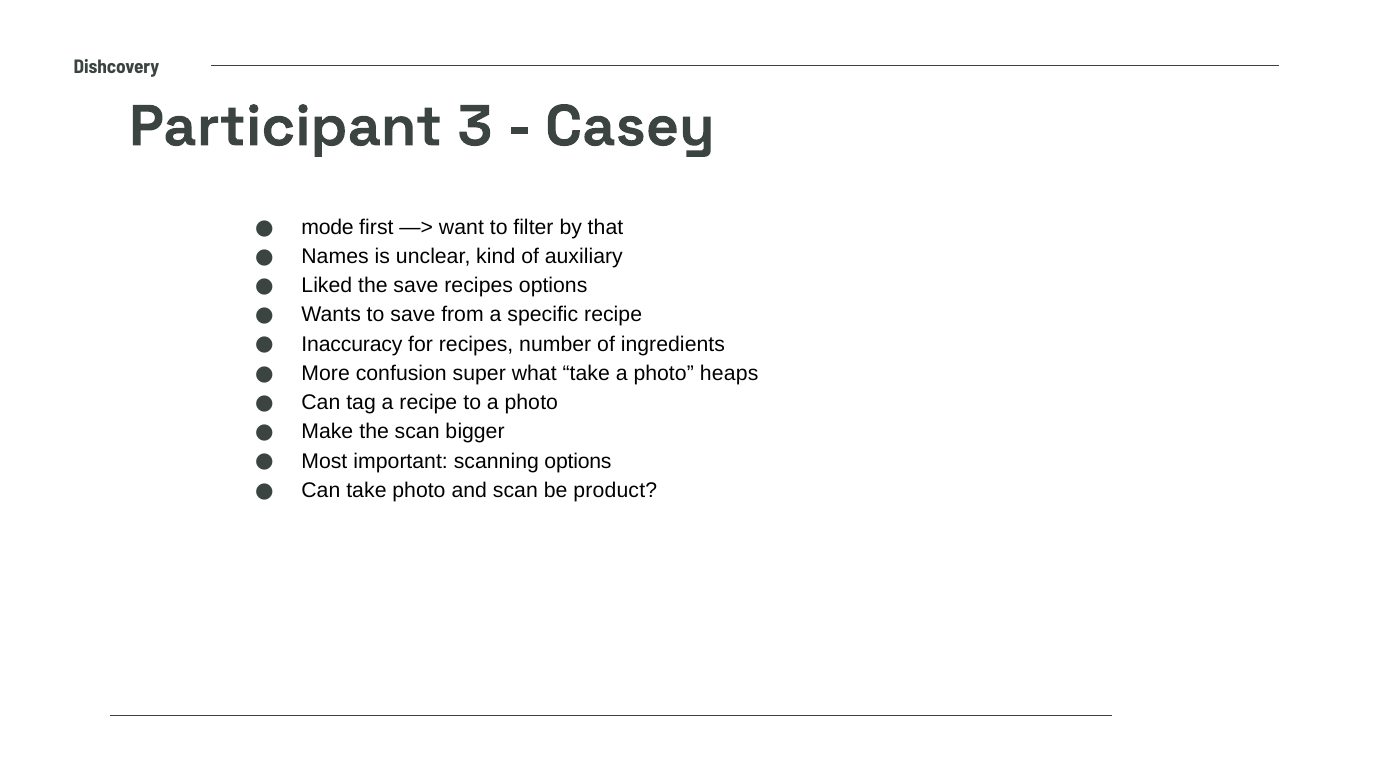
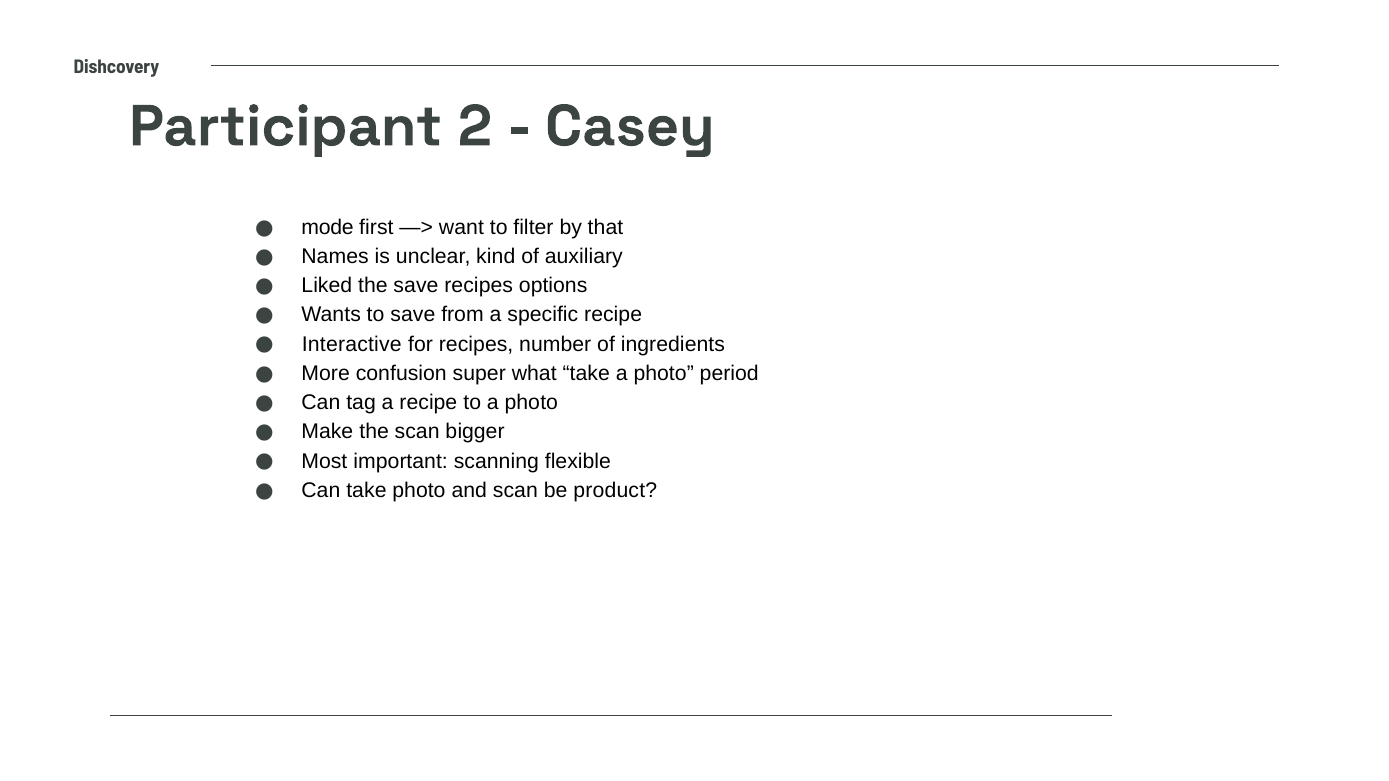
3: 3 -> 2
Inaccuracy: Inaccuracy -> Interactive
heaps: heaps -> period
scanning options: options -> flexible
